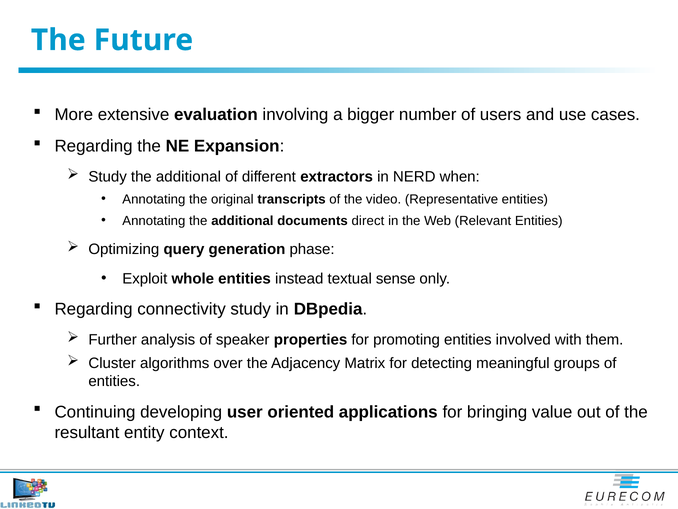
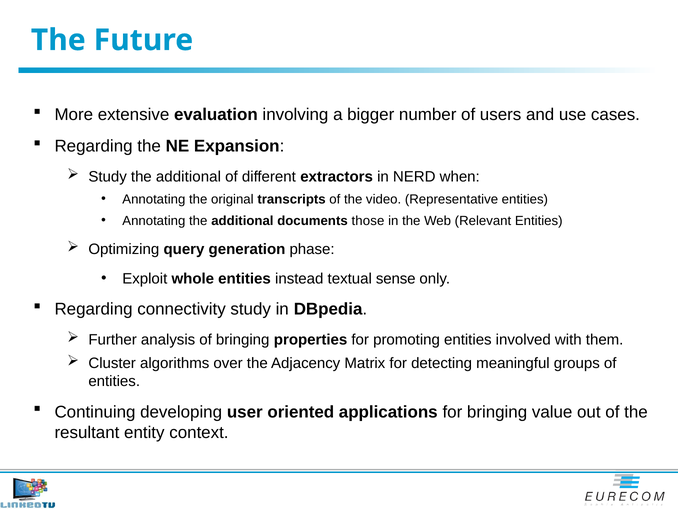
direct: direct -> those
of speaker: speaker -> bringing
